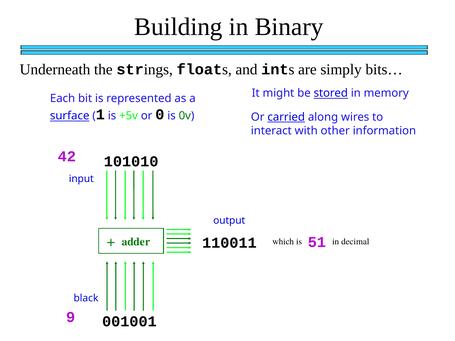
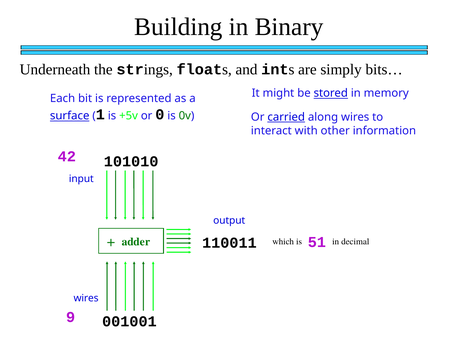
black at (86, 298): black -> wires
